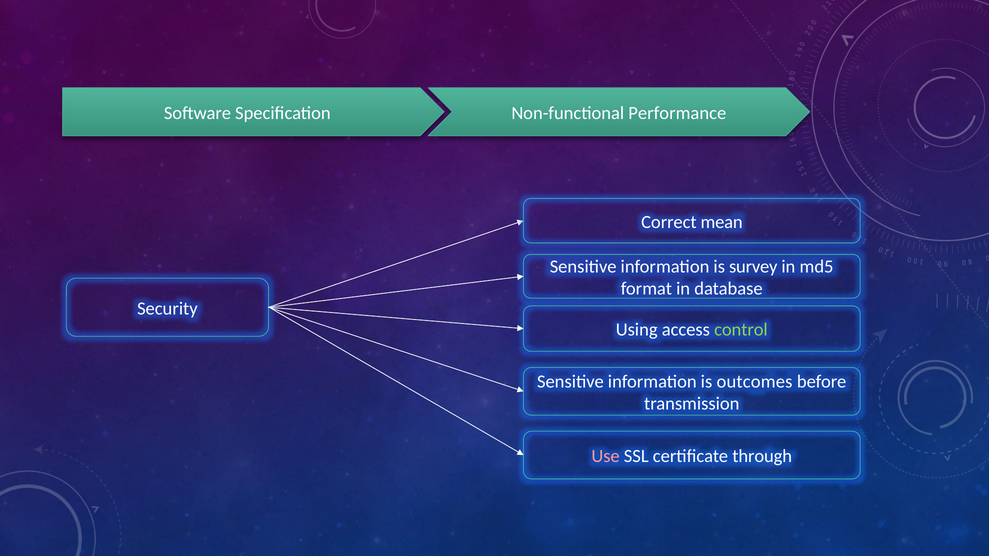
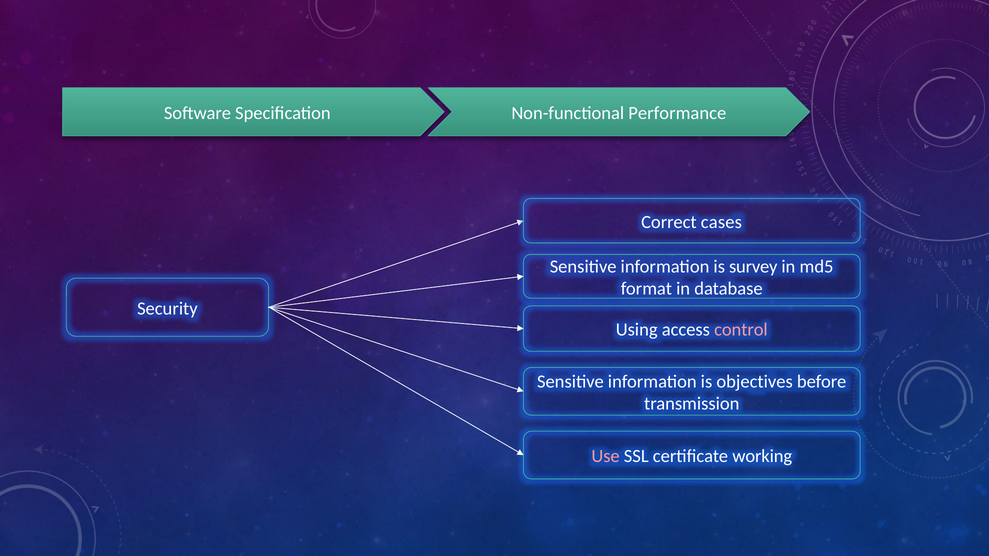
mean: mean -> cases
control colour: light green -> pink
outcomes: outcomes -> objectives
through: through -> working
